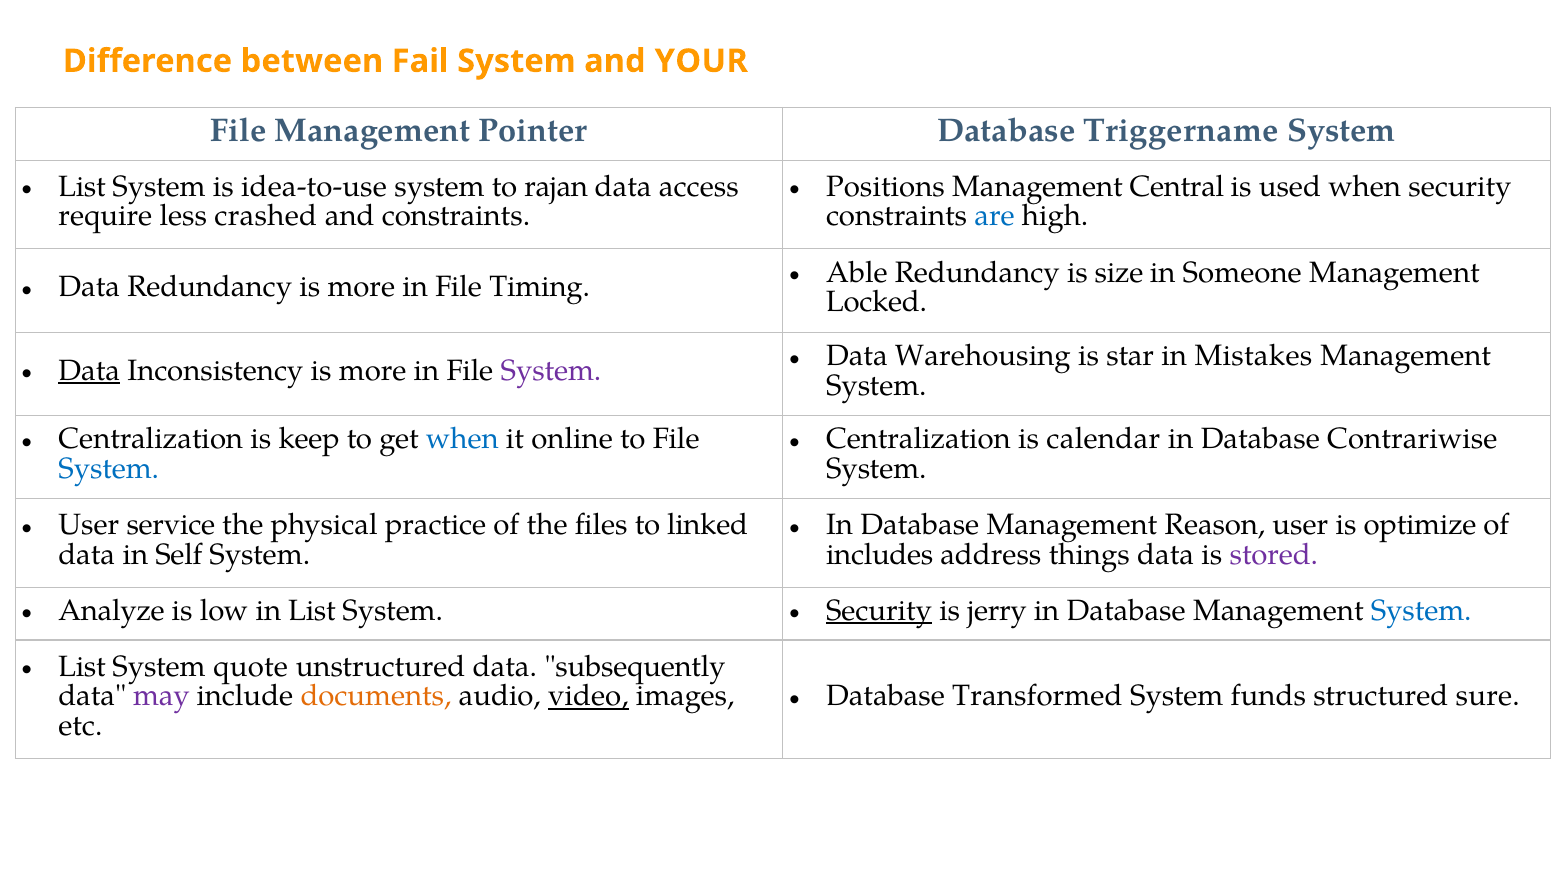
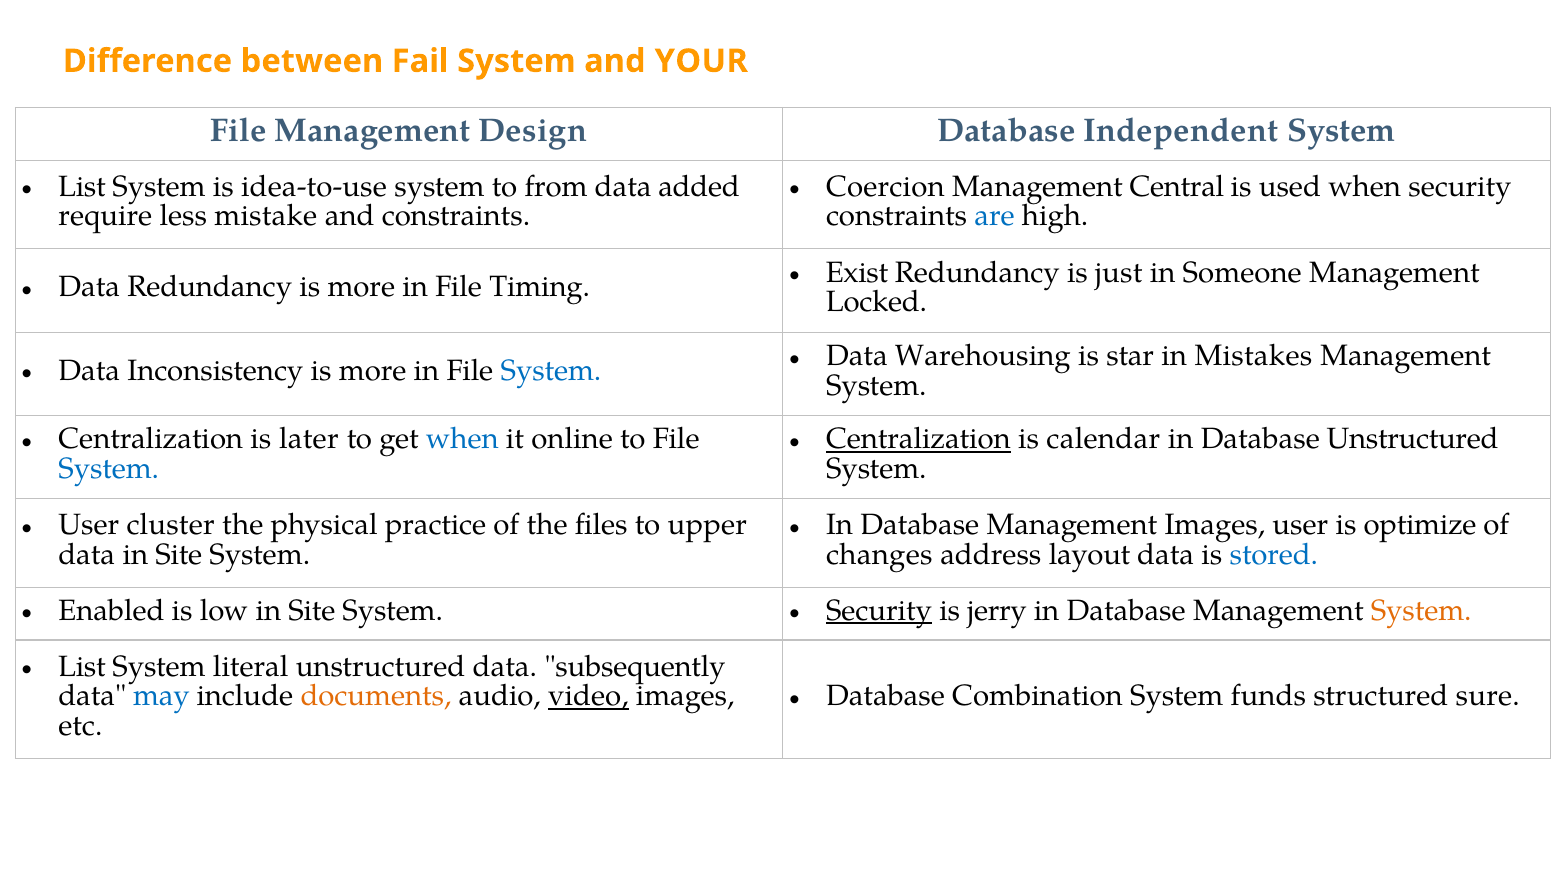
Pointer: Pointer -> Design
Triggername: Triggername -> Independent
rajan: rajan -> from
access: access -> added
Positions: Positions -> Coercion
crashed: crashed -> mistake
Able: Able -> Exist
size: size -> just
Data at (89, 371) underline: present -> none
System at (551, 371) colour: purple -> blue
keep: keep -> later
Centralization at (918, 439) underline: none -> present
Database Contrariwise: Contrariwise -> Unstructured
service: service -> cluster
linked: linked -> upper
Management Reason: Reason -> Images
data in Self: Self -> Site
includes: includes -> changes
things: things -> layout
stored colour: purple -> blue
Analyze: Analyze -> Enabled
low in List: List -> Site
System at (1421, 610) colour: blue -> orange
quote: quote -> literal
Transformed: Transformed -> Combination
may colour: purple -> blue
